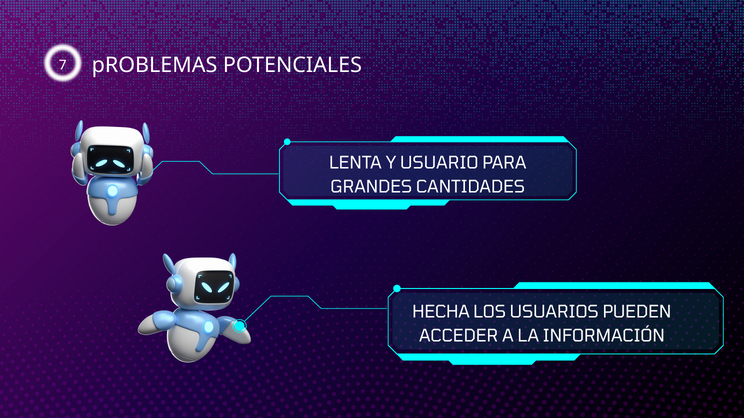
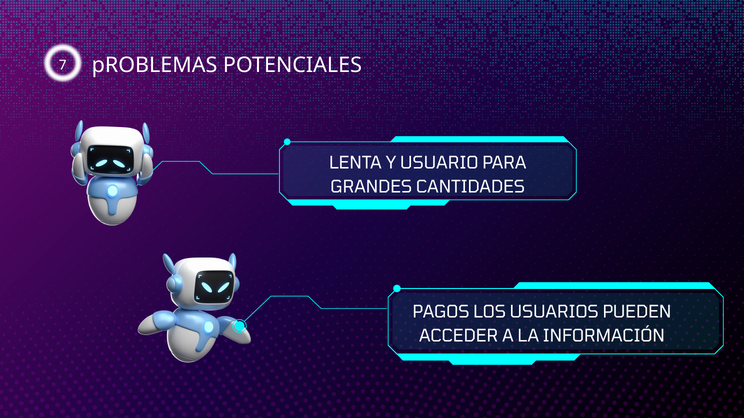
HECHA: HECHA -> PAGOS
